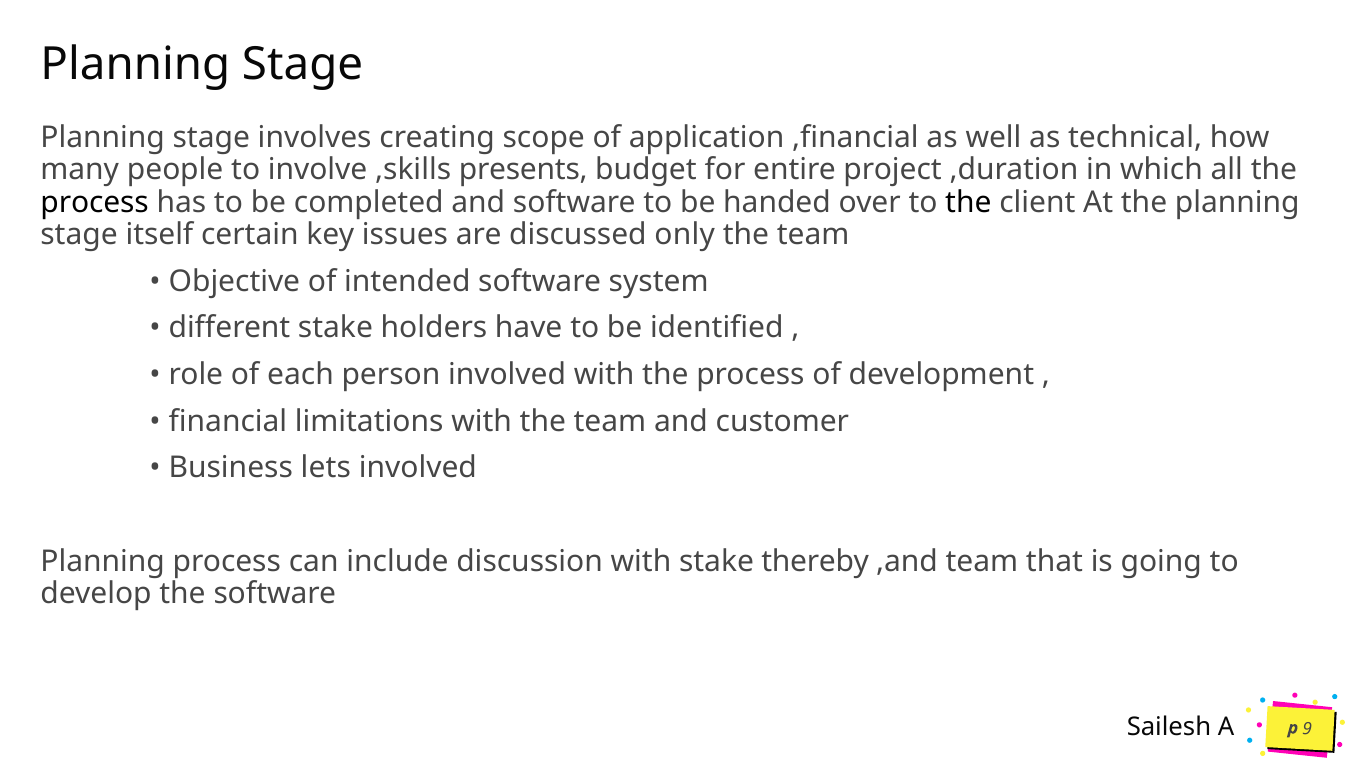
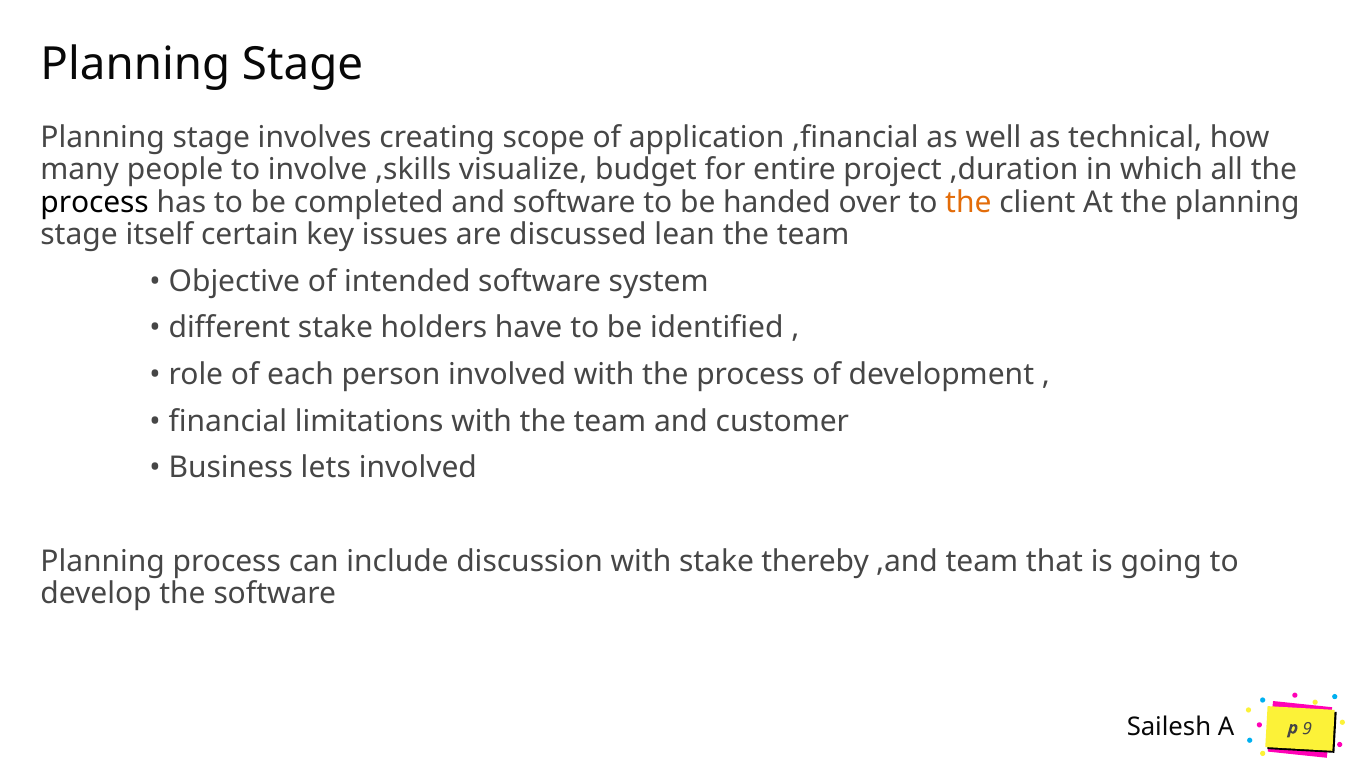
presents: presents -> visualize
the at (968, 202) colour: black -> orange
only: only -> lean
